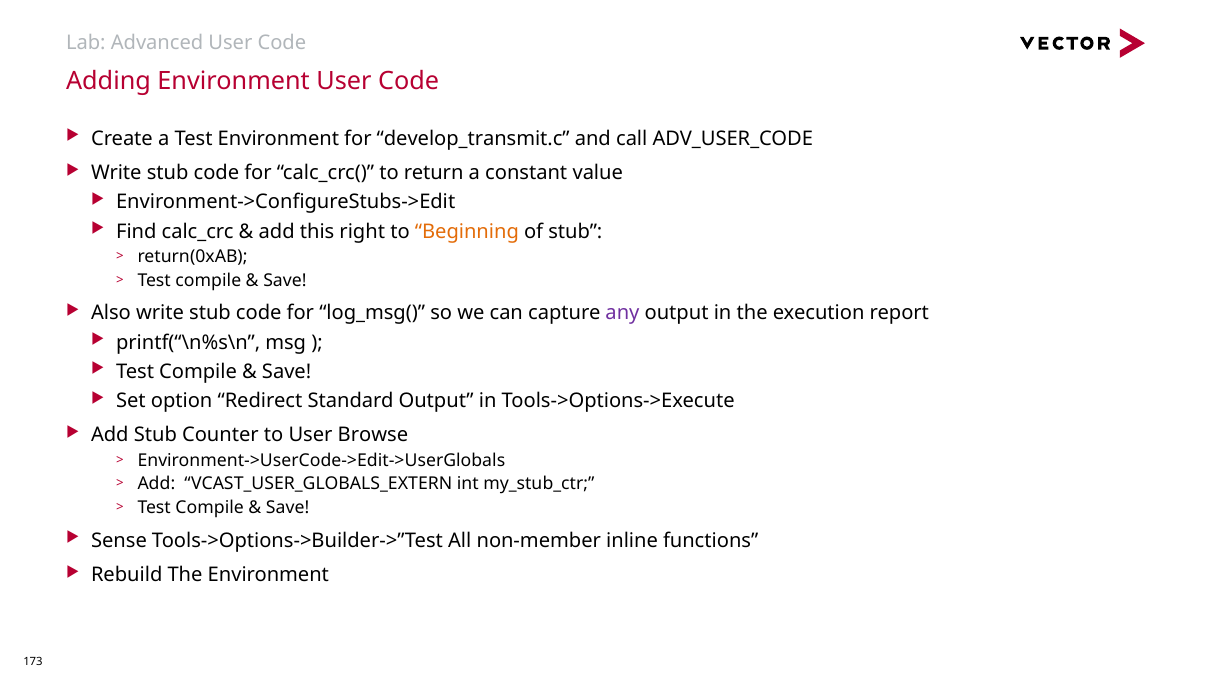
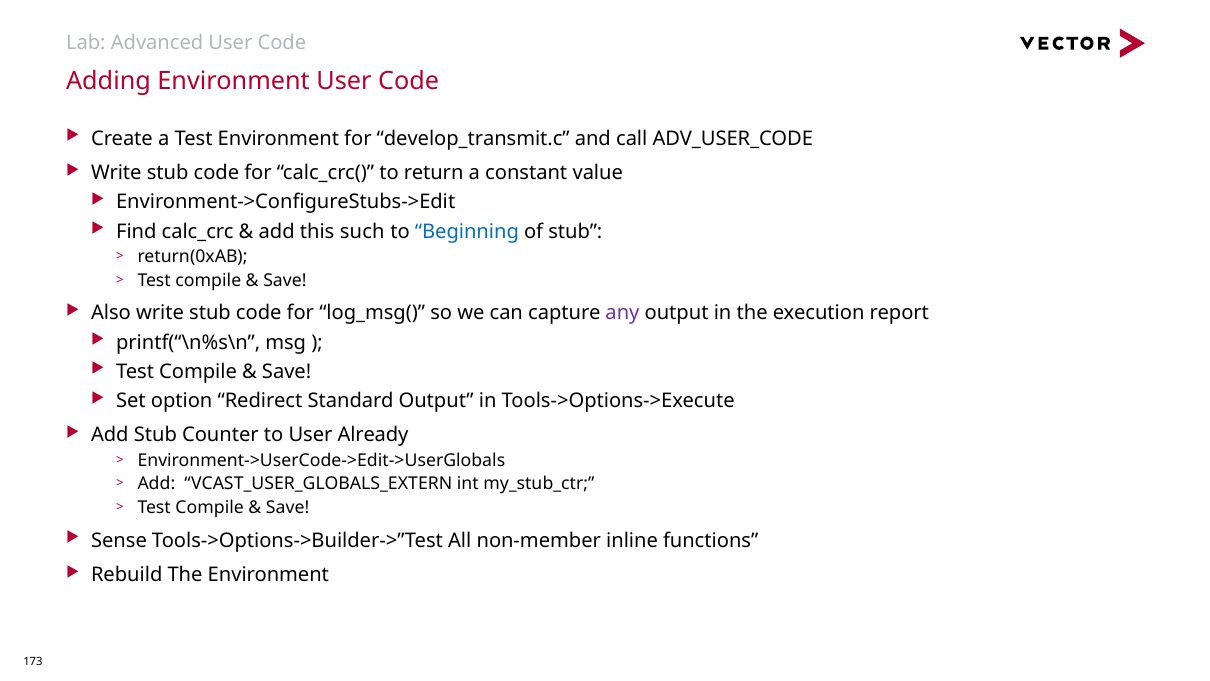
right: right -> such
Beginning colour: orange -> blue
Browse: Browse -> Already
